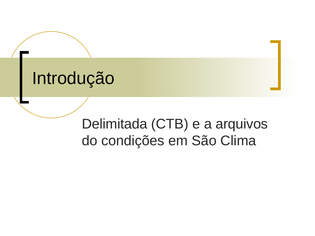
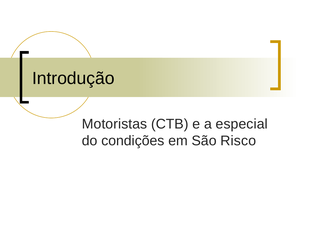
Delimitada: Delimitada -> Motoristas
arquivos: arquivos -> especial
Clima: Clima -> Risco
